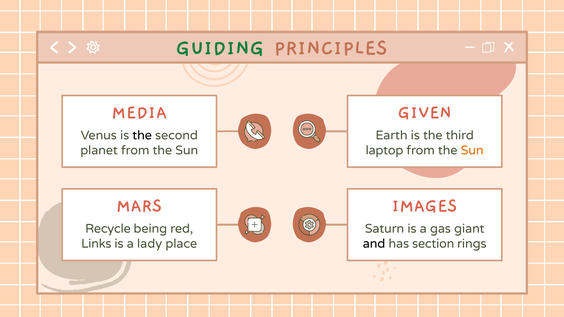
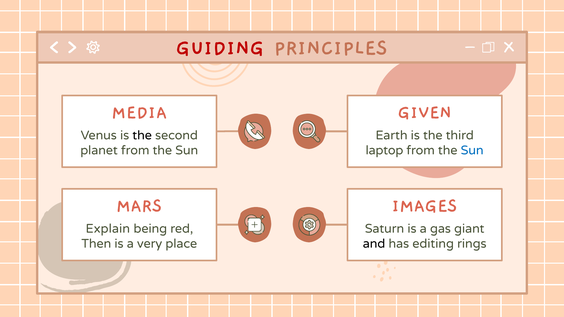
GUIDING colour: green -> red
Sun at (472, 151) colour: orange -> blue
Recycle: Recycle -> Explain
Links: Links -> Then
lady: lady -> very
section: section -> editing
